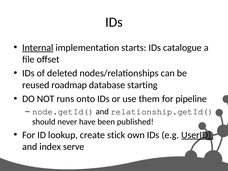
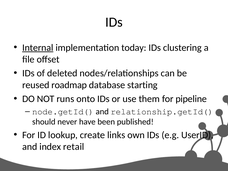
starts: starts -> today
catalogue: catalogue -> clustering
stick: stick -> links
UserID underline: present -> none
serve: serve -> retail
